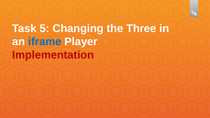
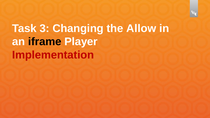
5: 5 -> 3
Three: Three -> Allow
iframe colour: blue -> black
